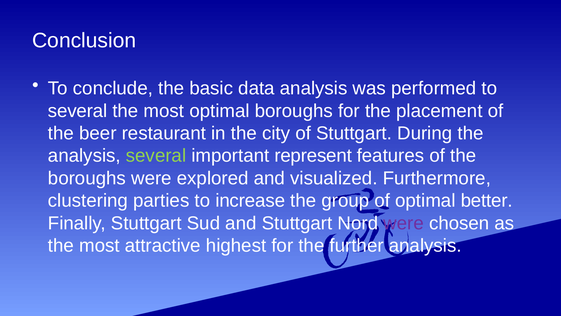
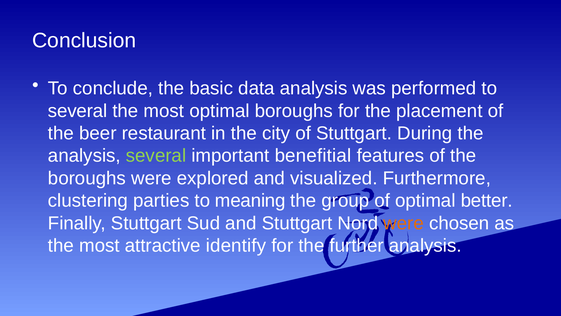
represent: represent -> benefitial
increase: increase -> meaning
were at (404, 223) colour: purple -> orange
highest: highest -> identify
